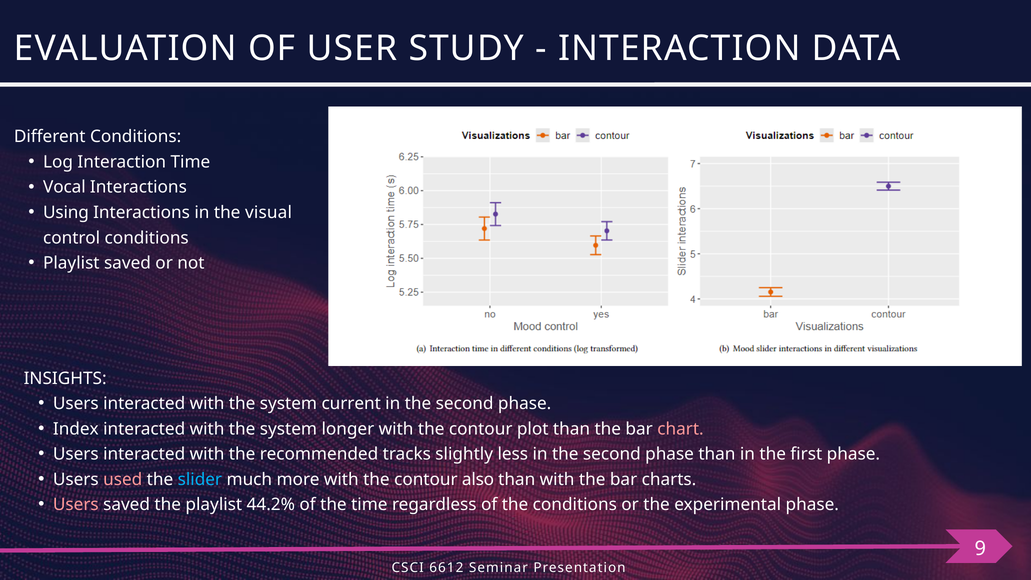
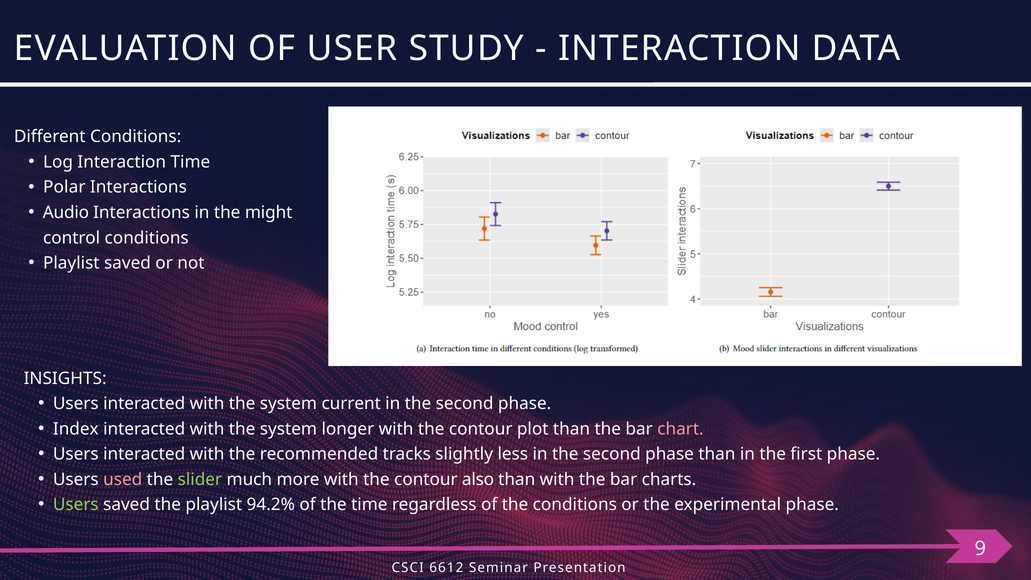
Vocal: Vocal -> Polar
Using: Using -> Audio
visual: visual -> might
slider colour: light blue -> light green
Users at (76, 505) colour: pink -> light green
44.2%: 44.2% -> 94.2%
